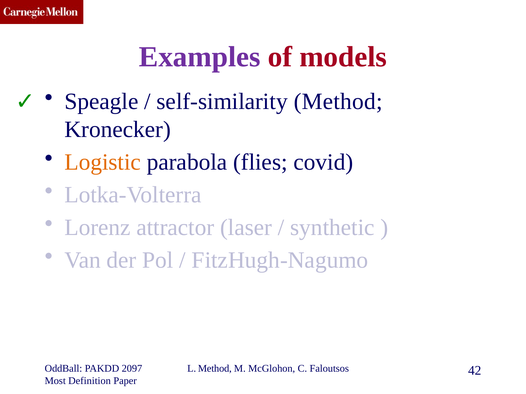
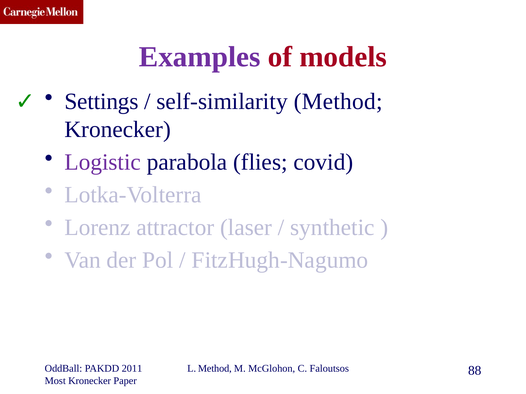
Speagle: Speagle -> Settings
Logistic colour: orange -> purple
2097: 2097 -> 2011
42: 42 -> 88
Most Definition: Definition -> Kronecker
